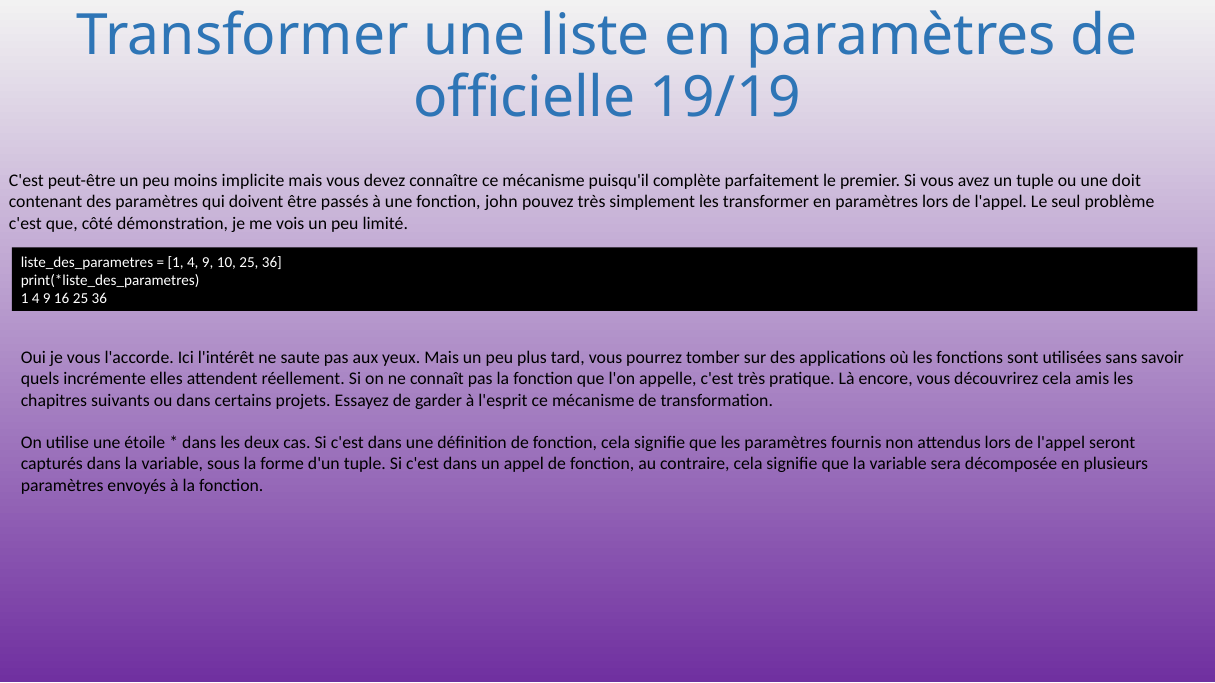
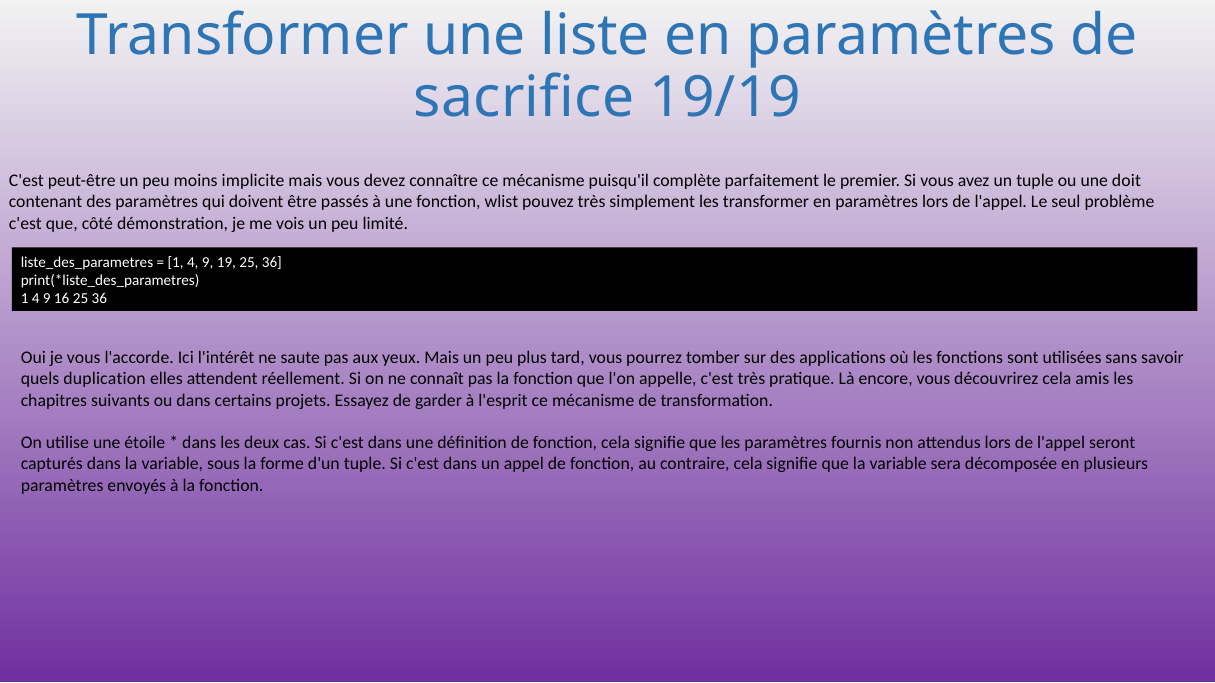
officielle: officielle -> sacrifice
john: john -> wlist
10: 10 -> 19
incrémente: incrémente -> duplication
